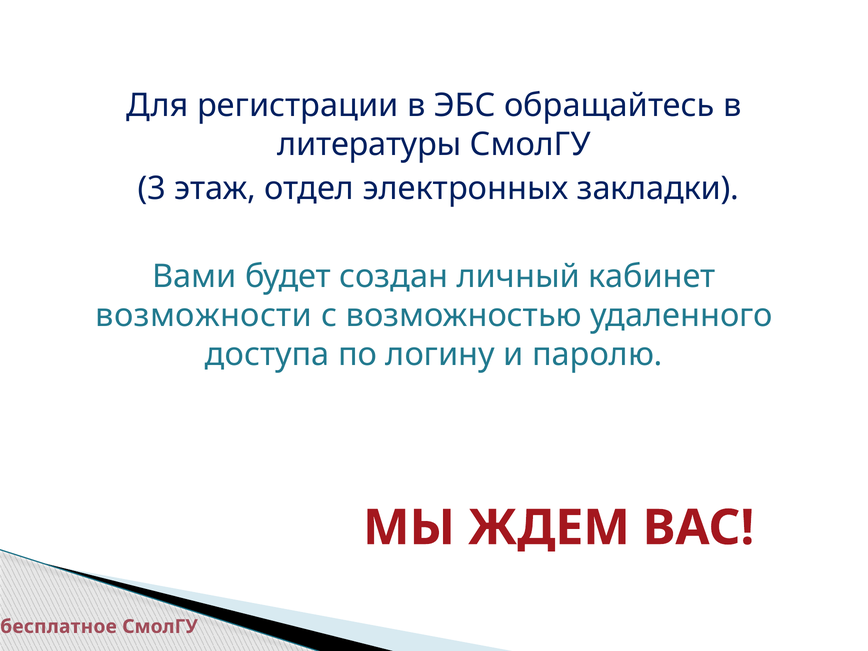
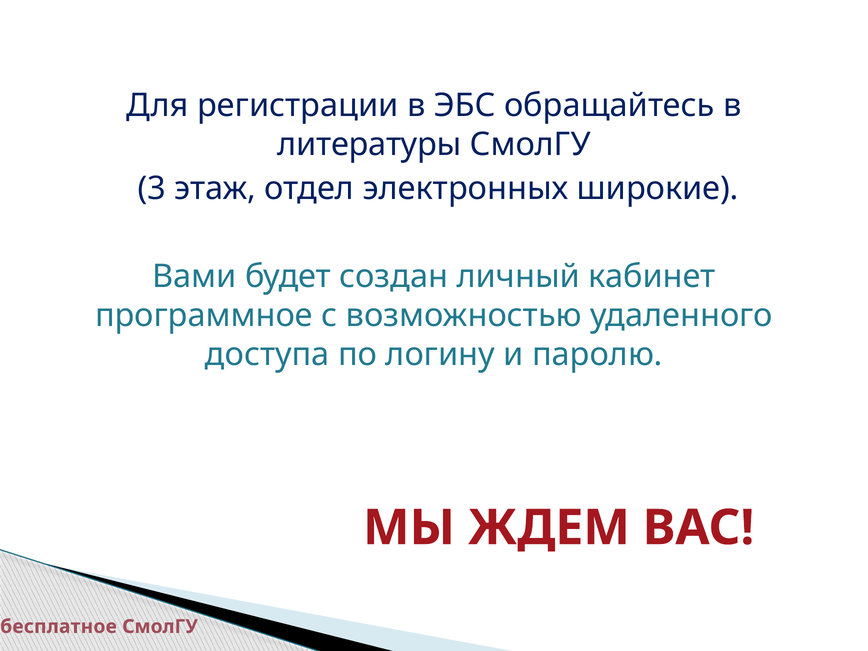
закладки: закладки -> широкие
возможности: возможности -> программное
